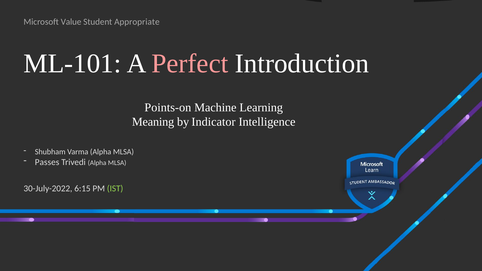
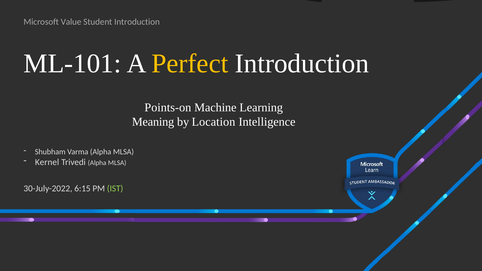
Student Appropriate: Appropriate -> Introduction
Perfect colour: pink -> yellow
Indicator: Indicator -> Location
Passes: Passes -> Kernel
